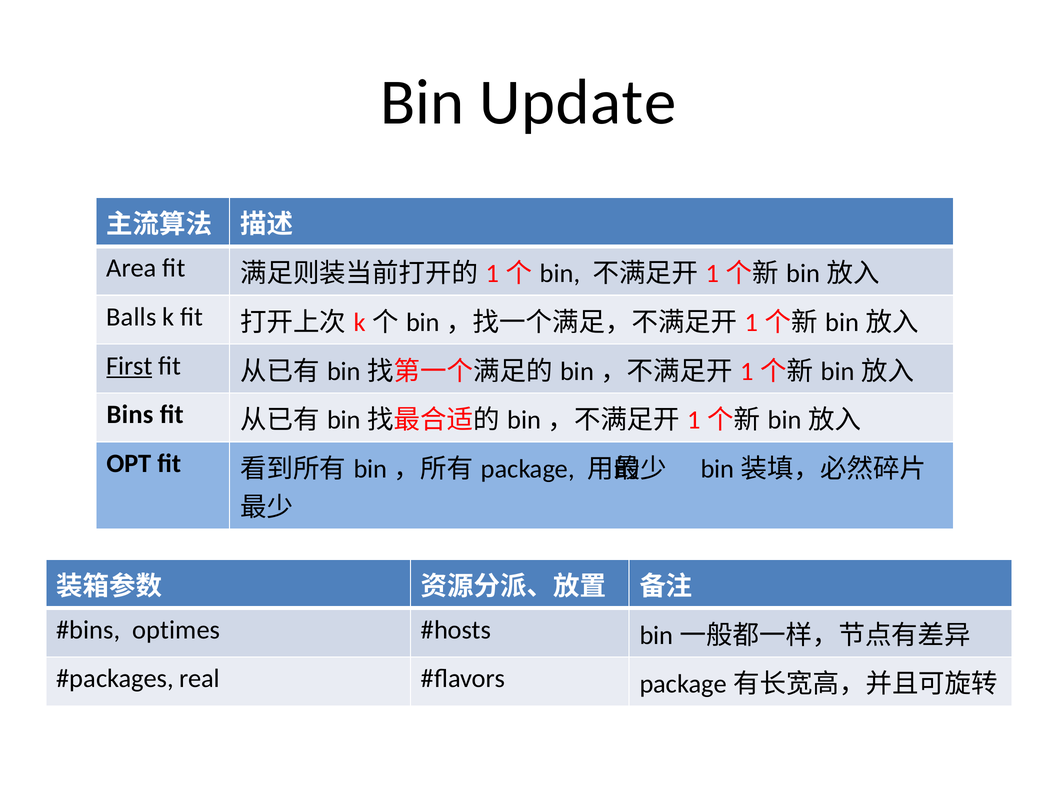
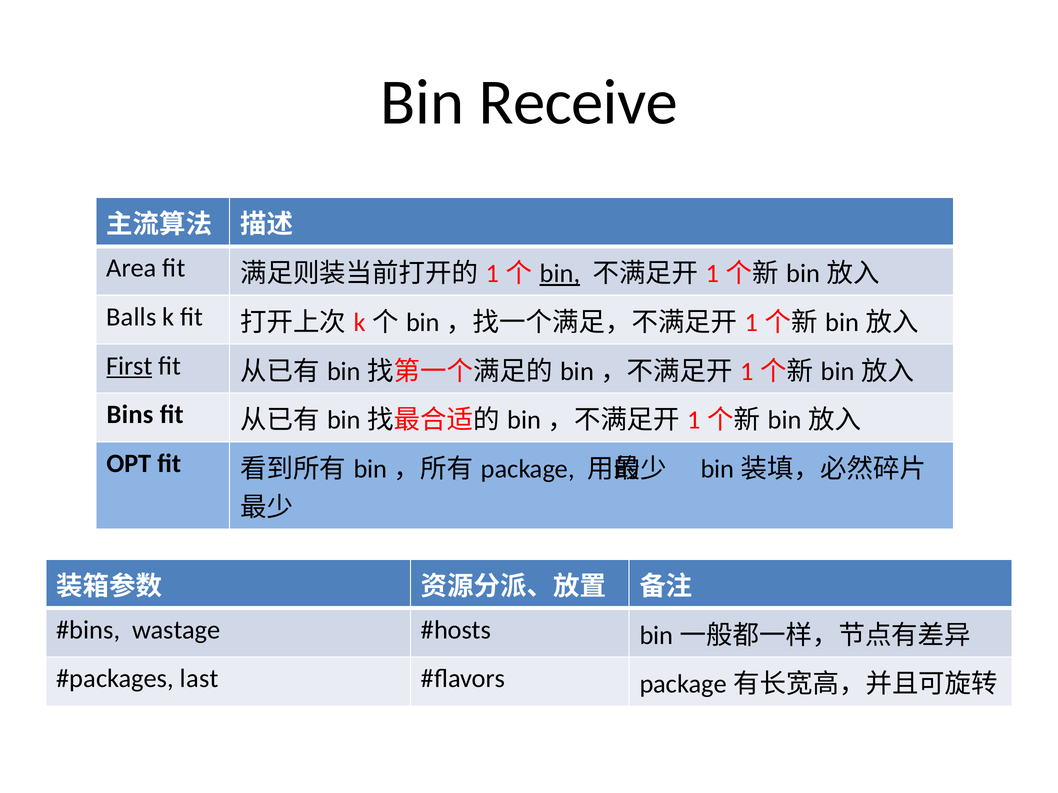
Update: Update -> Receive
bin at (560, 274) underline: none -> present
optimes: optimes -> wastage
real: real -> last
